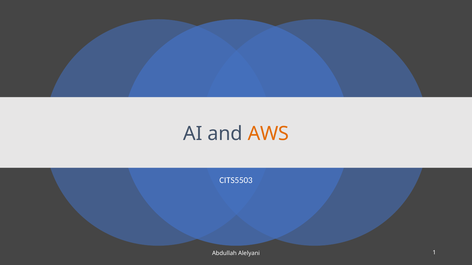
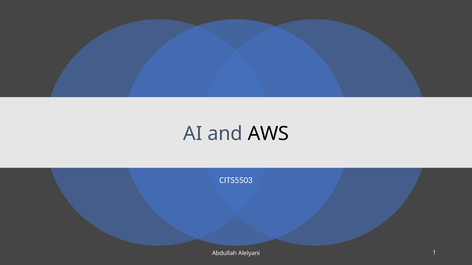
AWS colour: orange -> black
